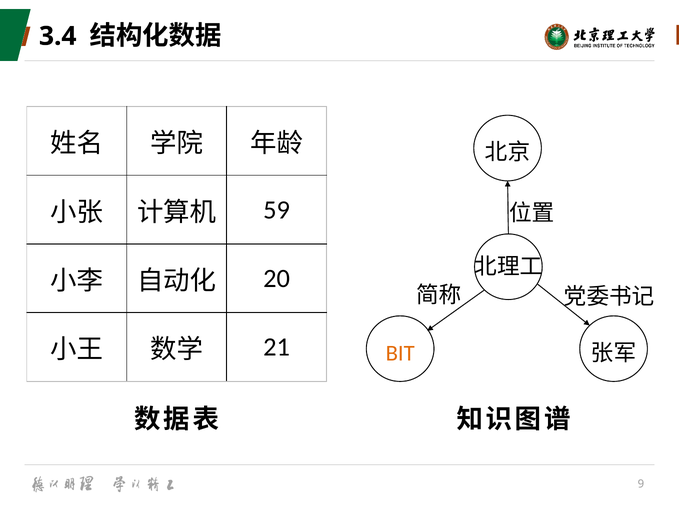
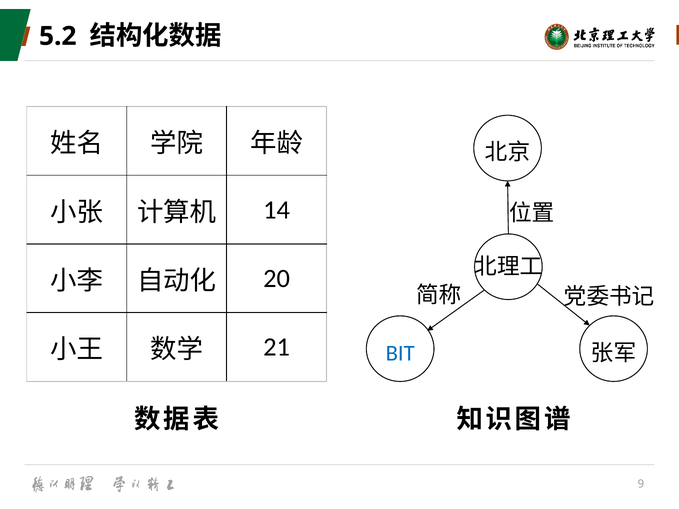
3.4: 3.4 -> 5.2
59: 59 -> 14
BIT colour: orange -> blue
